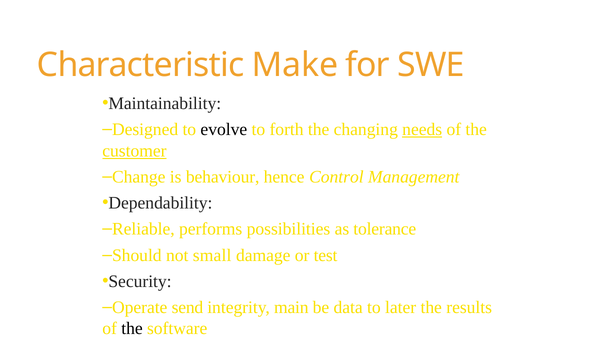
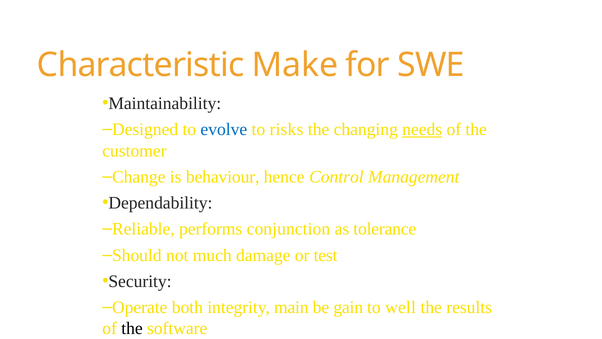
evolve colour: black -> blue
forth: forth -> risks
customer underline: present -> none
possibilities: possibilities -> conjunction
small: small -> much
send: send -> both
data: data -> gain
later: later -> well
